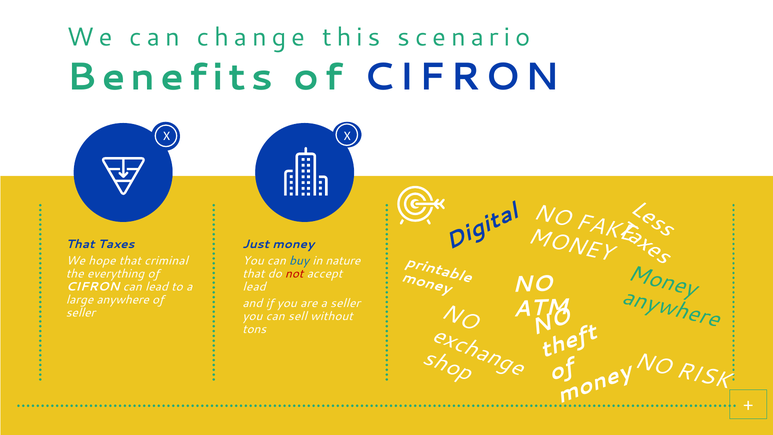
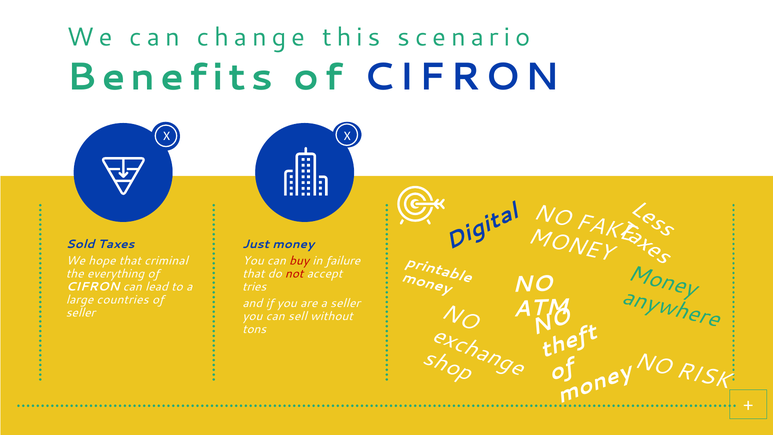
That at (80, 244): That -> Sold
buy colour: blue -> red
nature: nature -> failure
lead at (254, 287): lead -> tries
anywhere: anywhere -> countries
